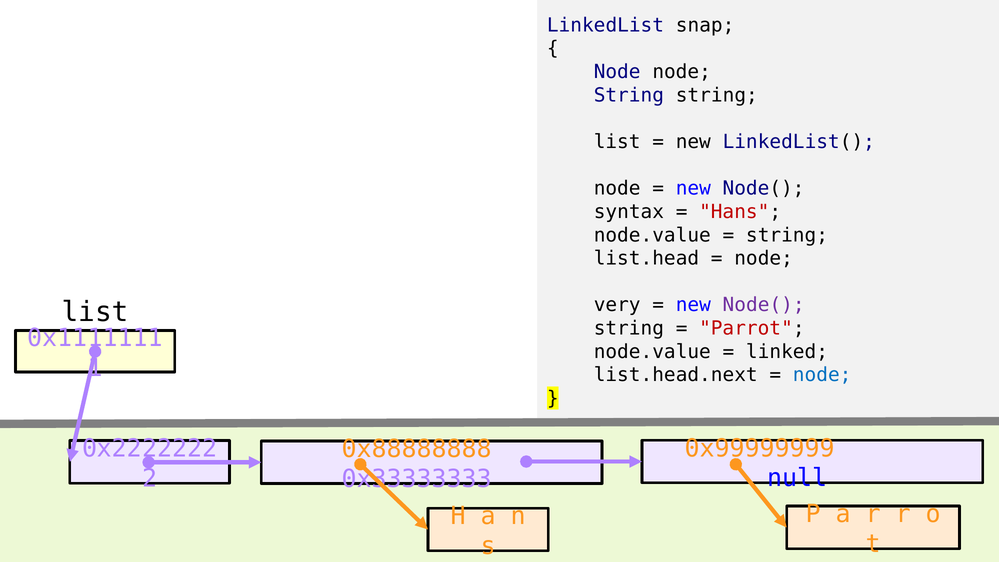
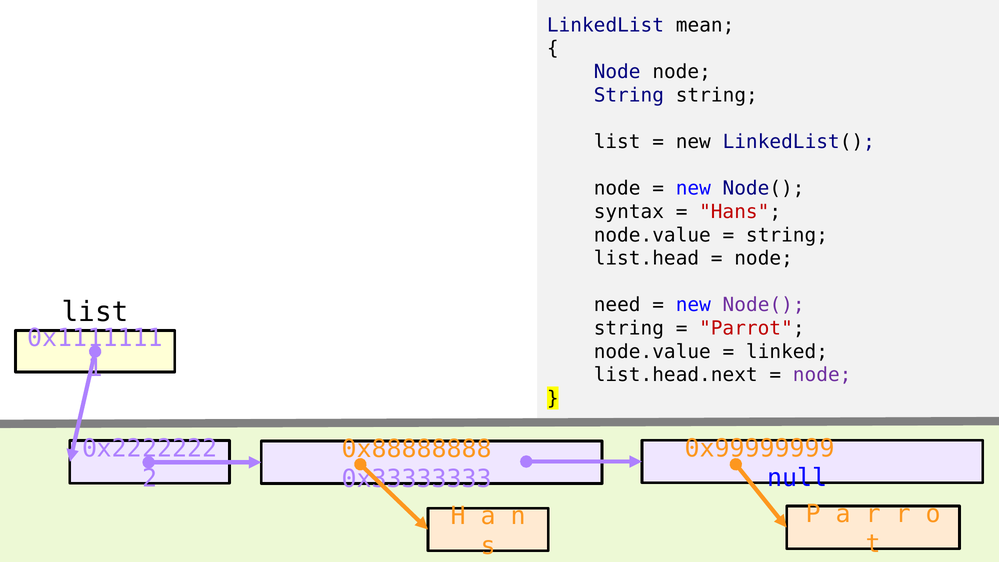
snap: snap -> mean
very: very -> need
node at (822, 375) colour: blue -> purple
